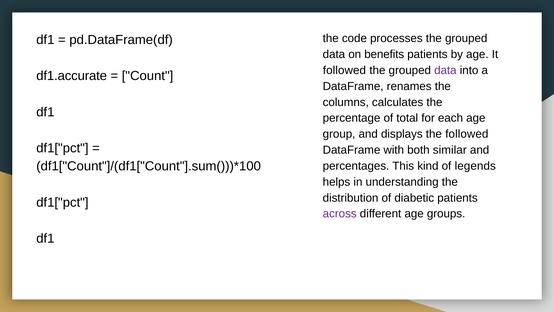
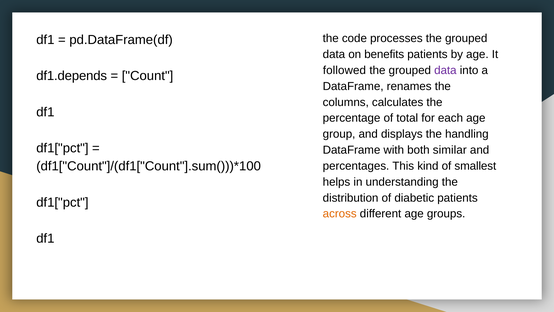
df1.accurate: df1.accurate -> df1.depends
the followed: followed -> handling
legends: legends -> smallest
across colour: purple -> orange
